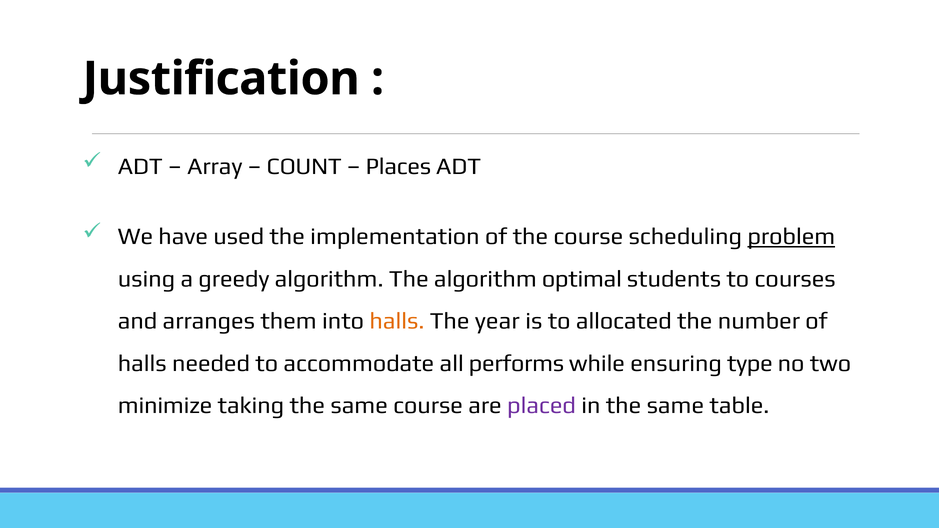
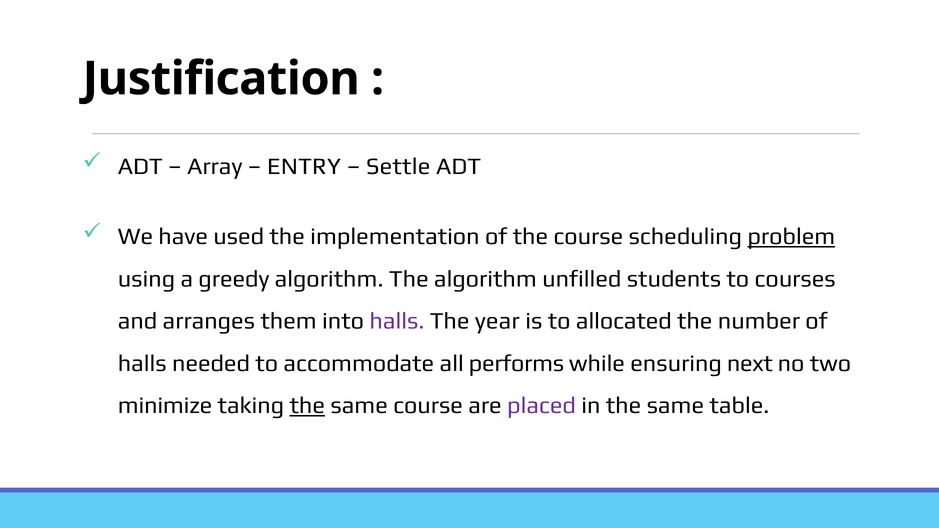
COUNT: COUNT -> ENTRY
Places: Places -> Settle
optimal: optimal -> unfilled
halls at (397, 321) colour: orange -> purple
type: type -> next
the at (307, 406) underline: none -> present
